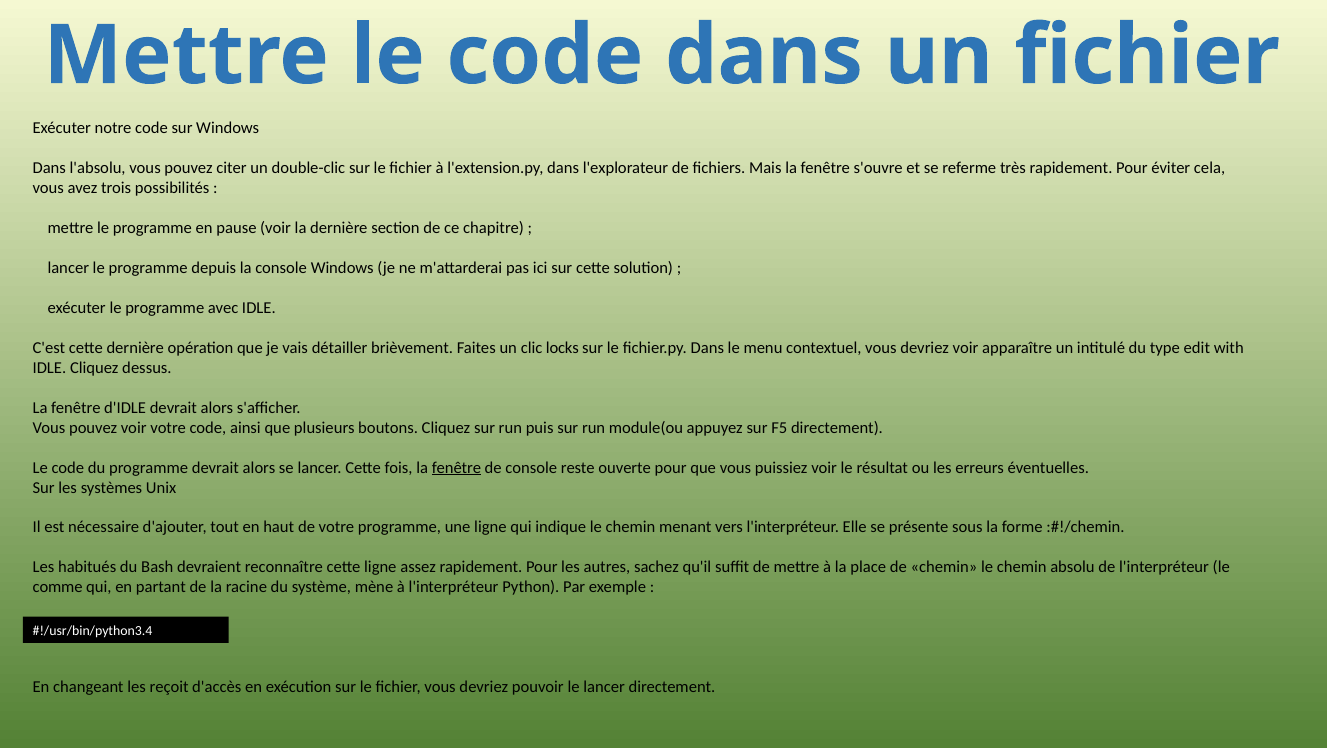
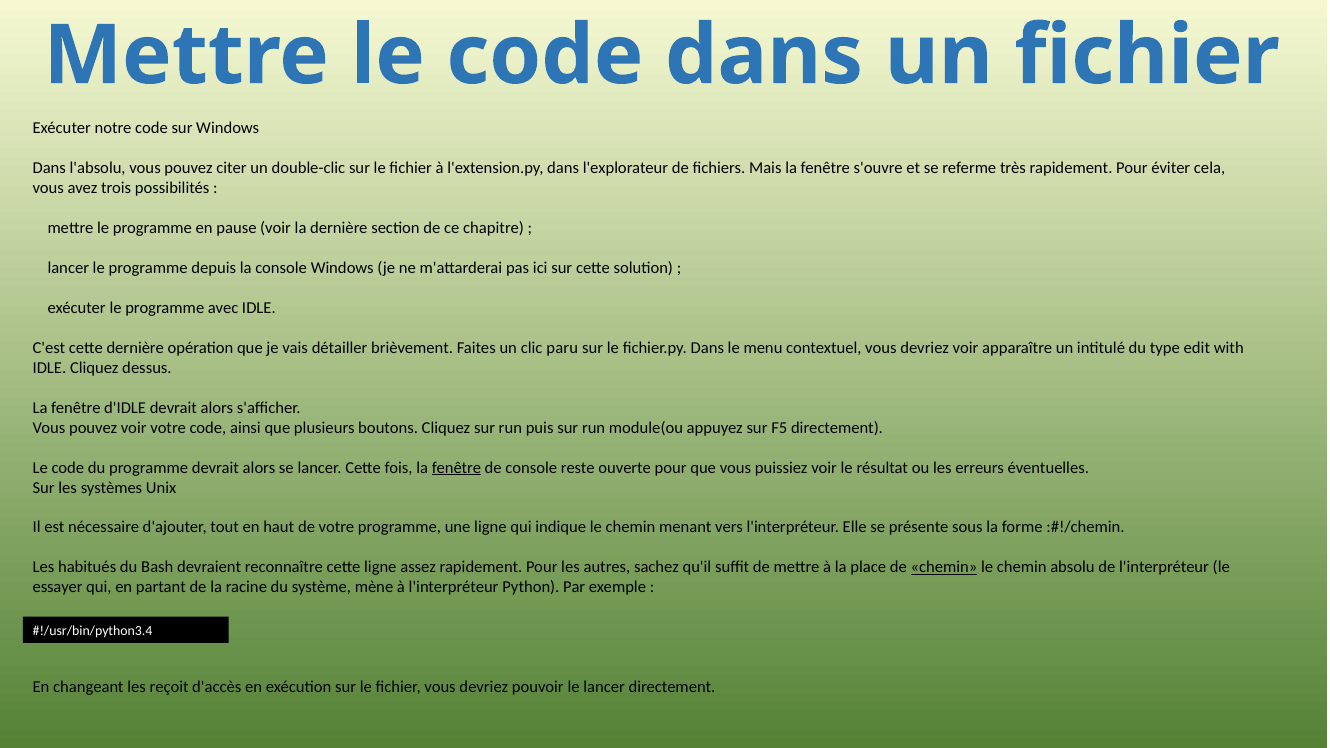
locks: locks -> paru
chemin at (944, 567) underline: none -> present
comme: comme -> essayer
